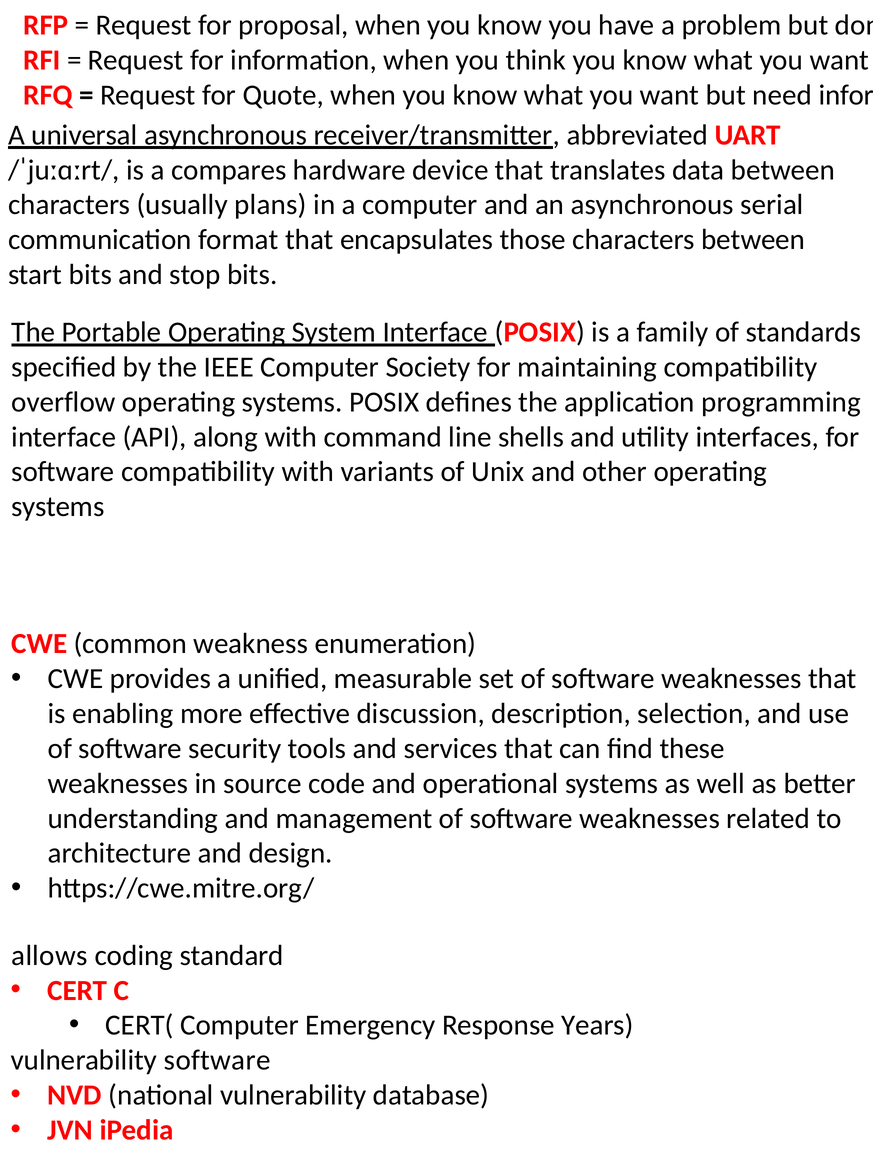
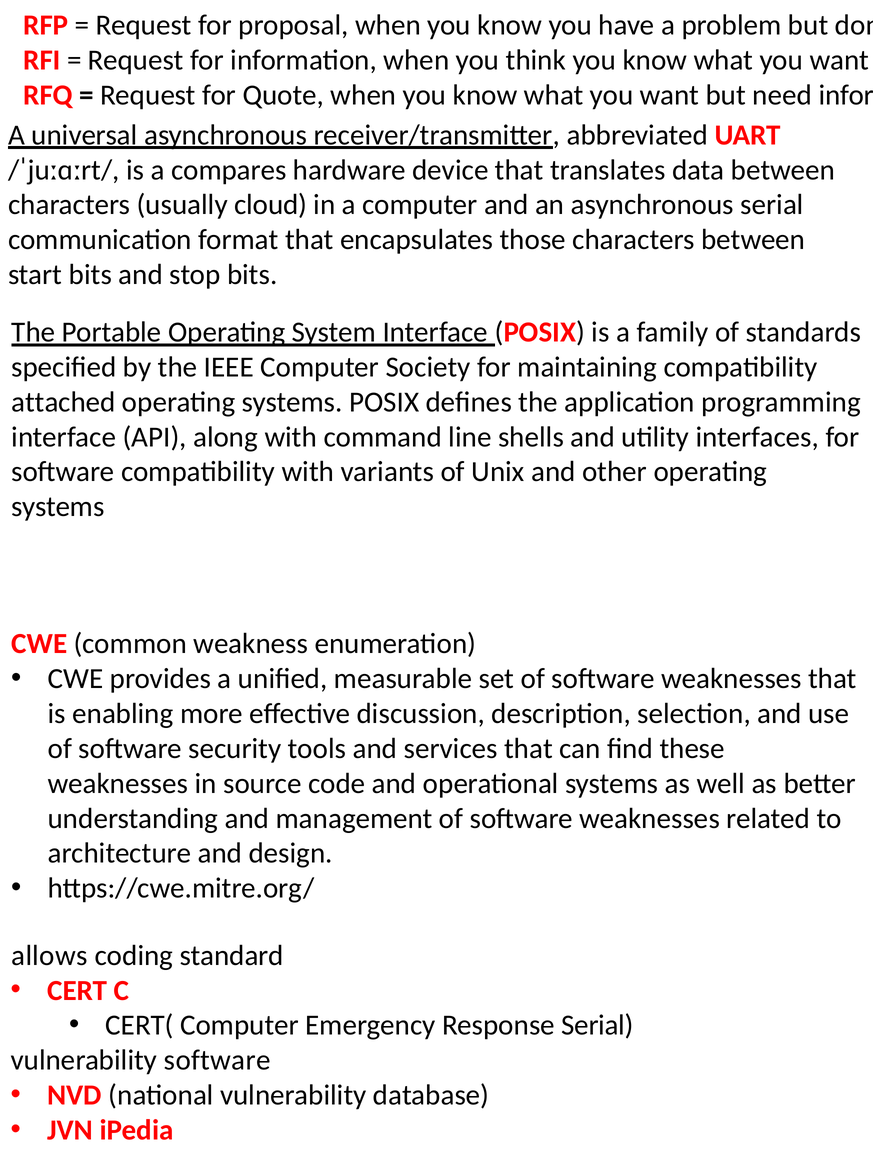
plans: plans -> cloud
overflow: overflow -> attached
Response Years: Years -> Serial
